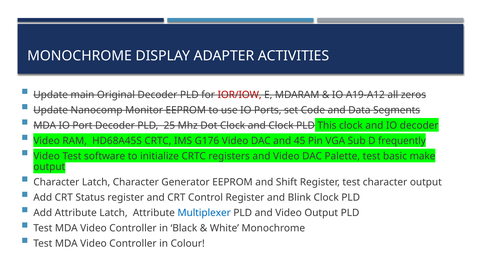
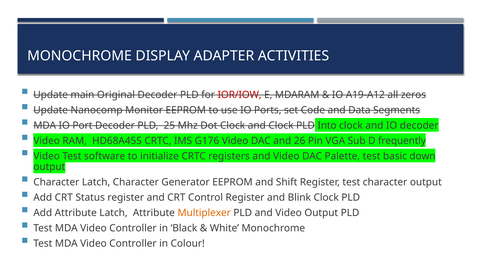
This: This -> Into
45: 45 -> 26
make: make -> down
Multiplexer colour: blue -> orange
